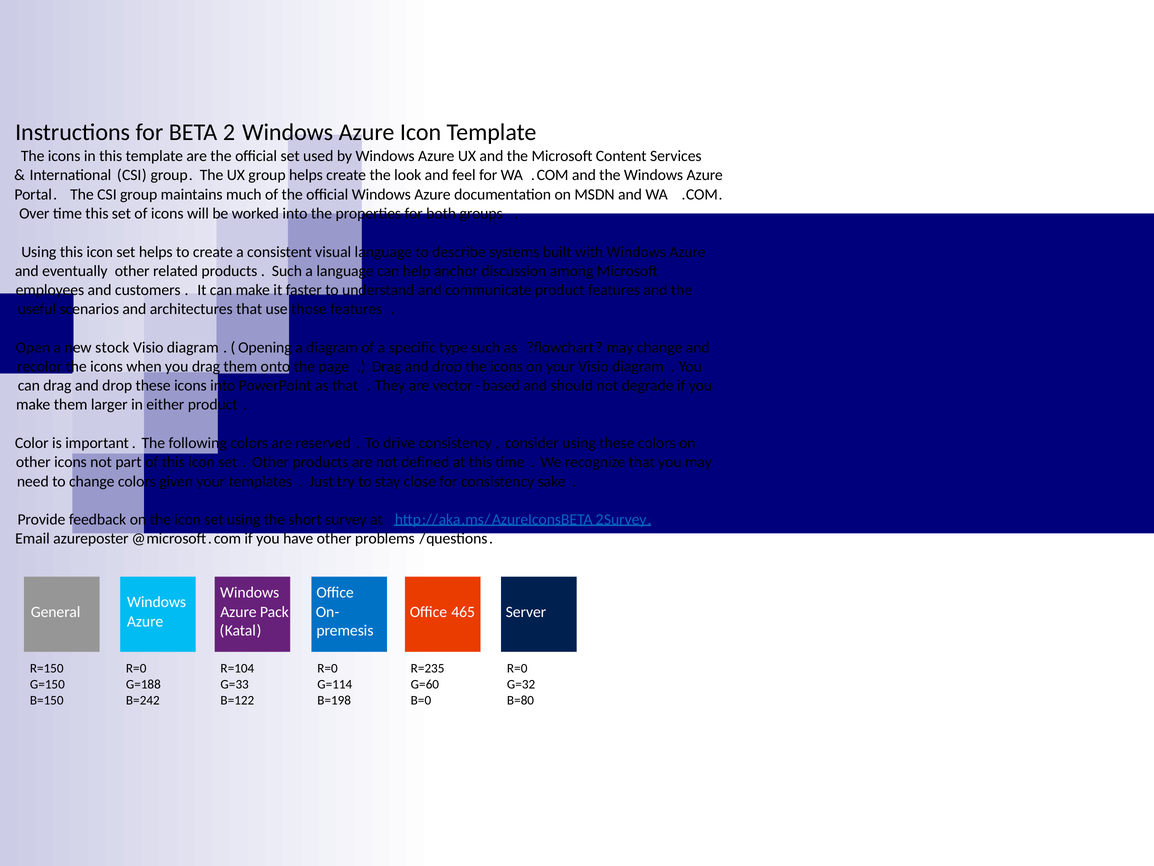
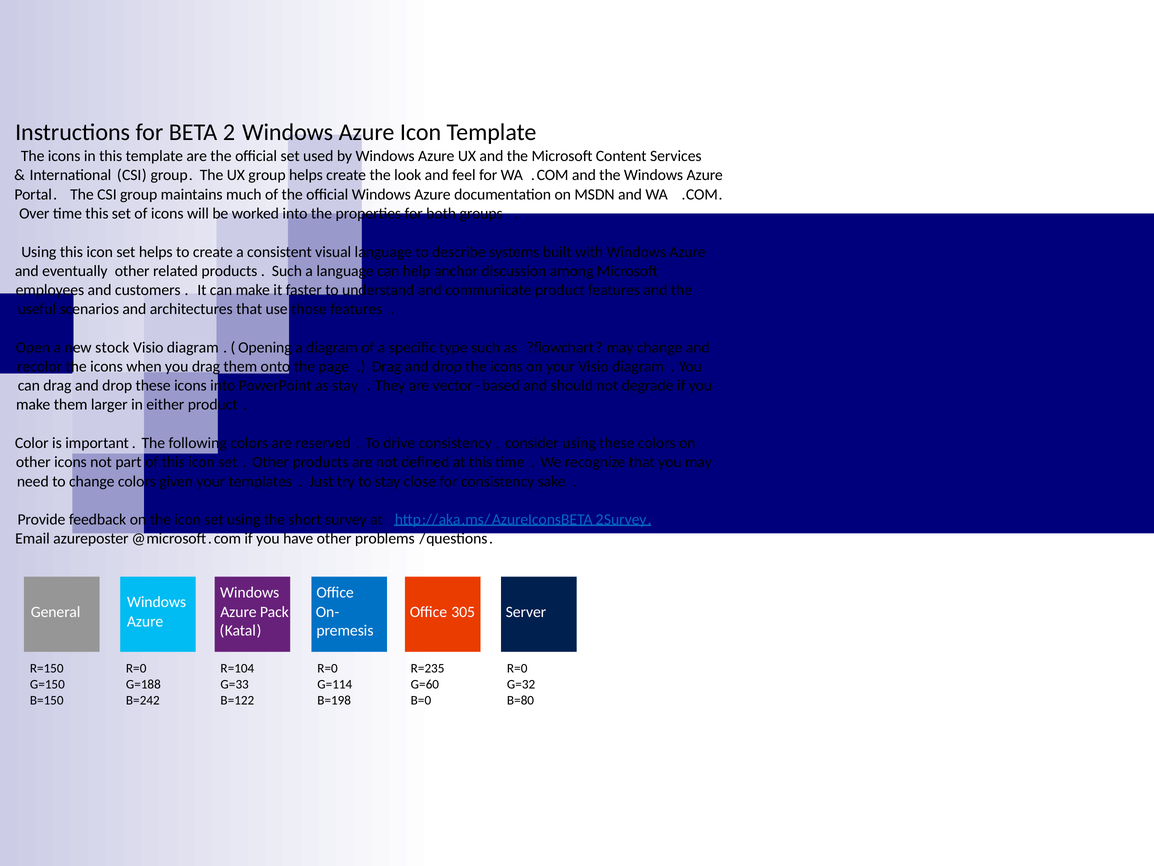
as that: that -> stay
465: 465 -> 305
